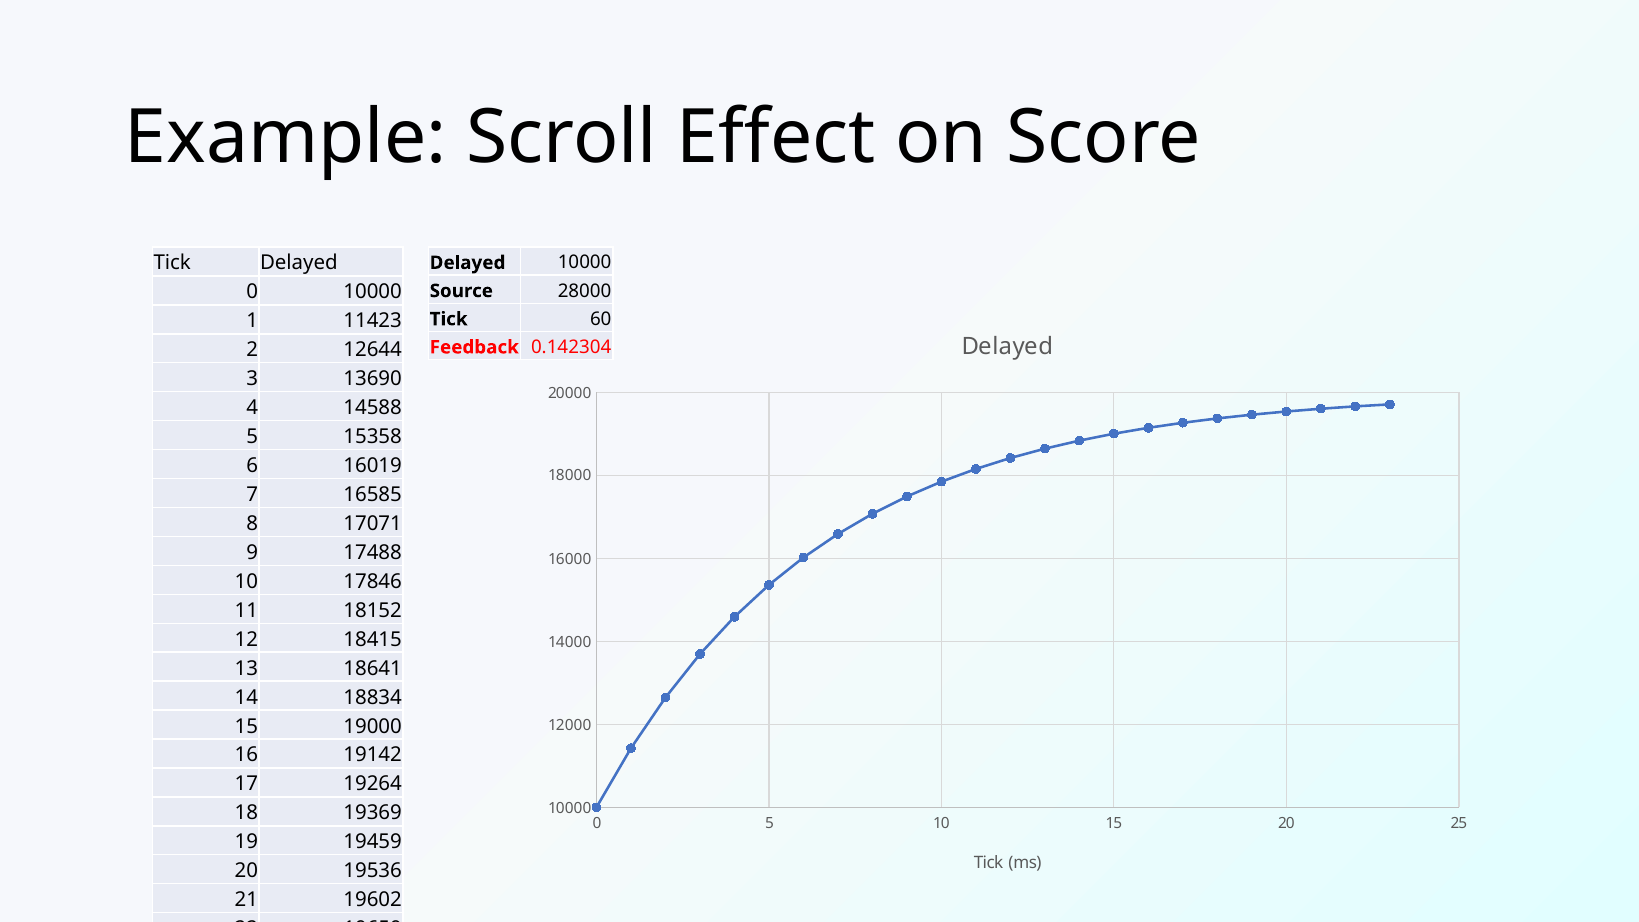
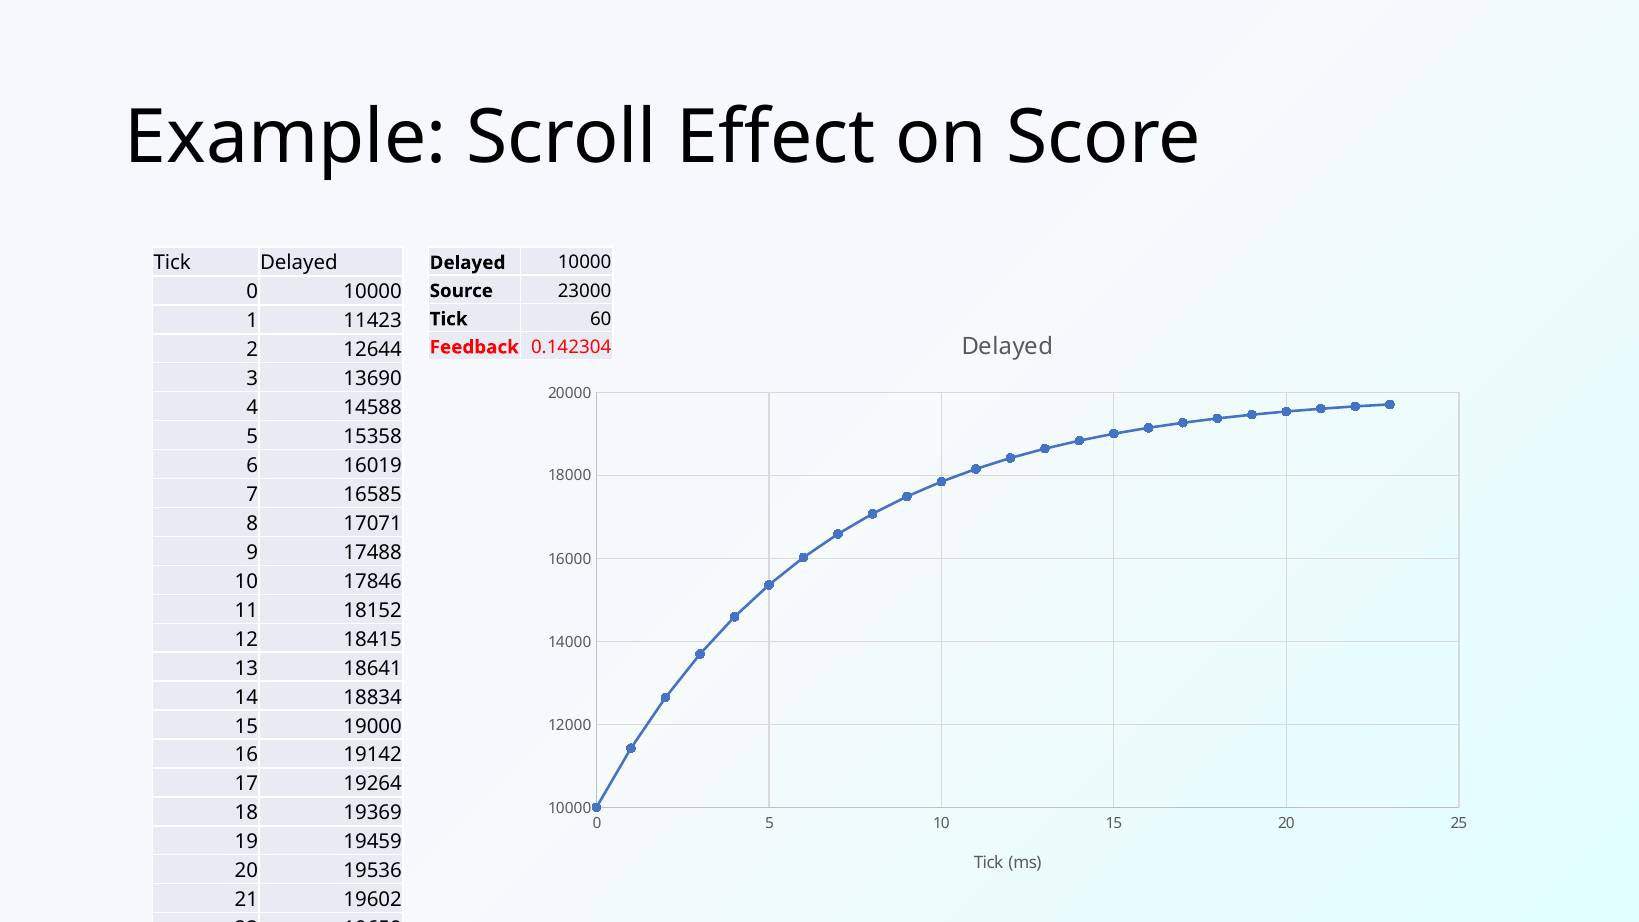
28000: 28000 -> 23000
